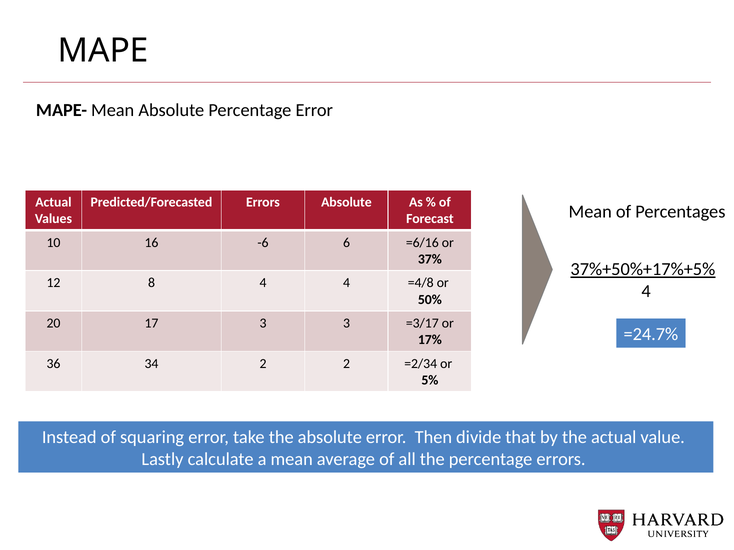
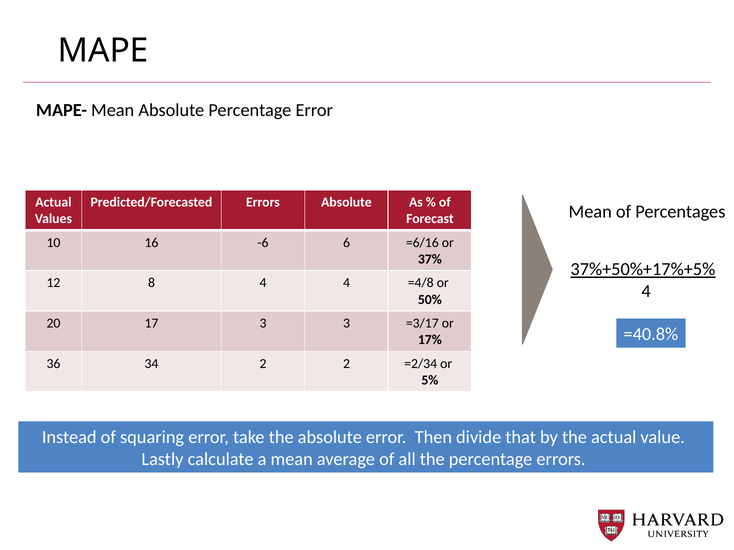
=24.7%: =24.7% -> =40.8%
